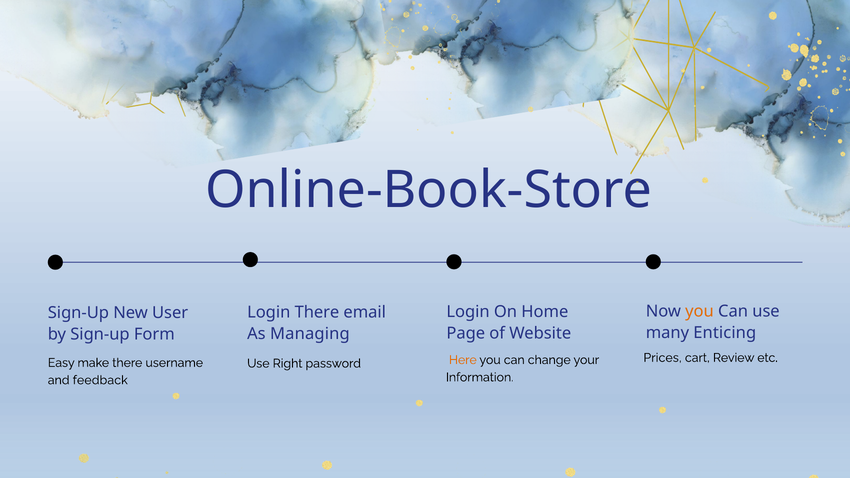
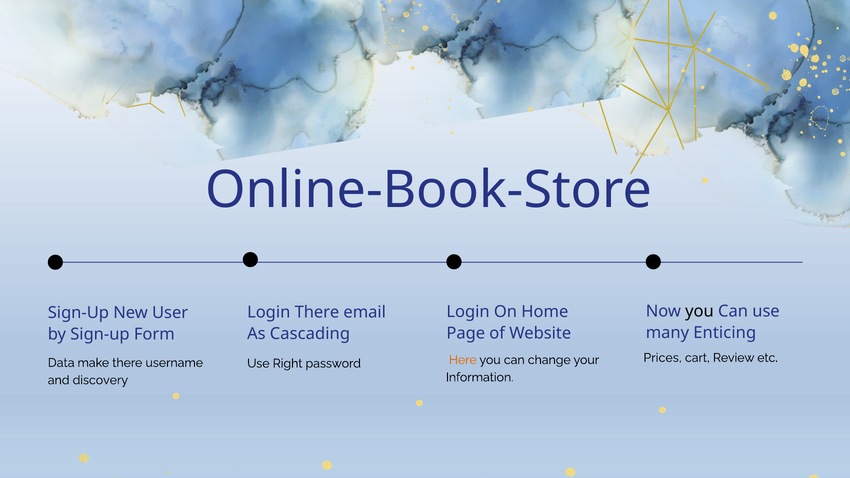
you at (700, 311) colour: orange -> black
Managing: Managing -> Cascading
Easy: Easy -> Data
feedback: feedback -> discovery
